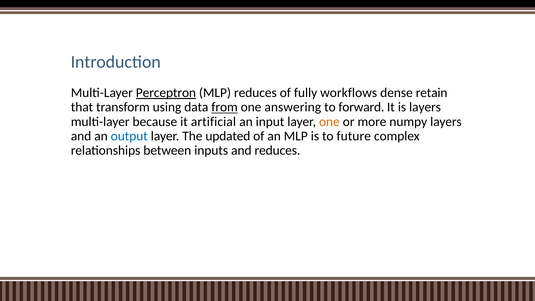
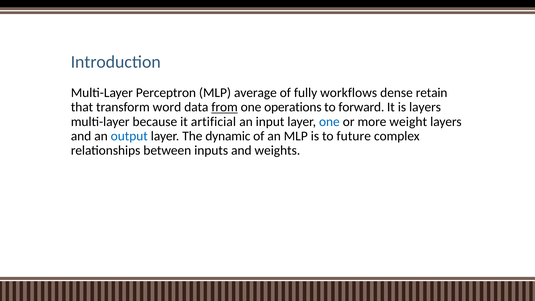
Perceptron underline: present -> none
MLP reduces: reduces -> average
using: using -> word
answering: answering -> operations
one at (329, 122) colour: orange -> blue
numpy: numpy -> weight
updated: updated -> dynamic
and reduces: reduces -> weights
